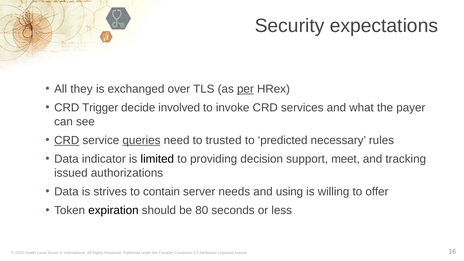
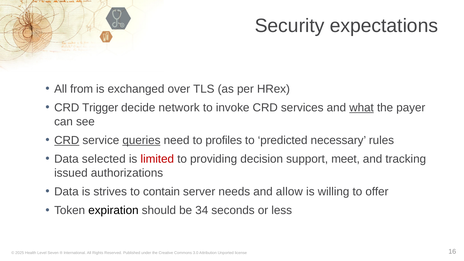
they: they -> from
per underline: present -> none
involved: involved -> network
what underline: none -> present
trusted: trusted -> profiles
indicator: indicator -> selected
limited colour: black -> red
using: using -> allow
80: 80 -> 34
